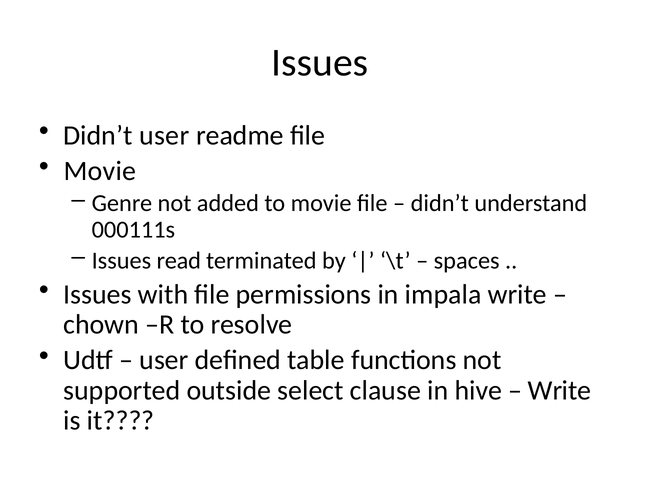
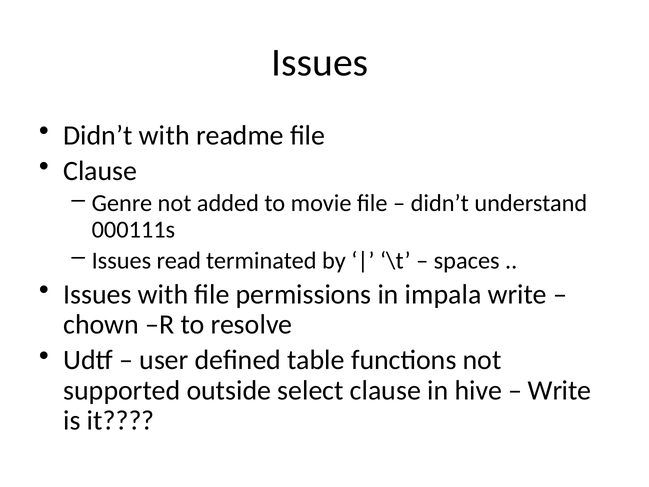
Didn’t user: user -> with
Movie at (100, 171): Movie -> Clause
